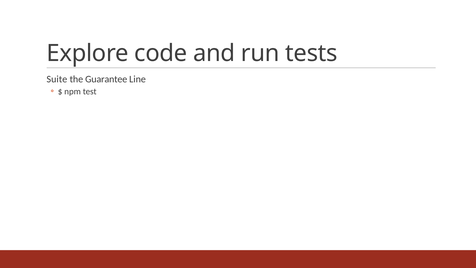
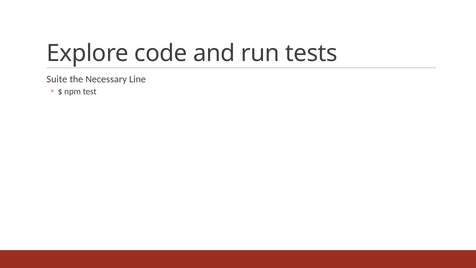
Guarantee: Guarantee -> Necessary
